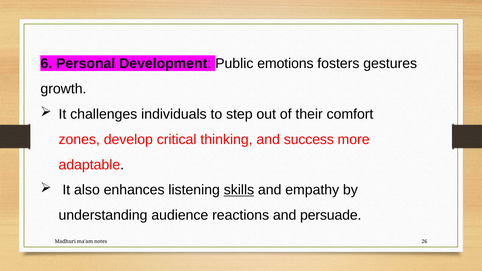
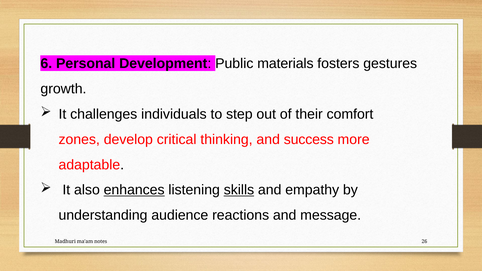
emotions: emotions -> materials
enhances underline: none -> present
persuade: persuade -> message
